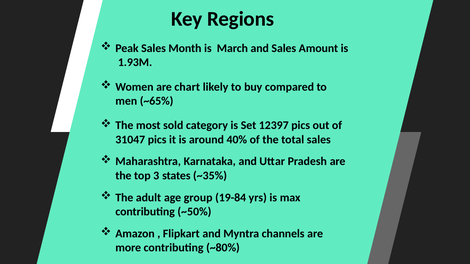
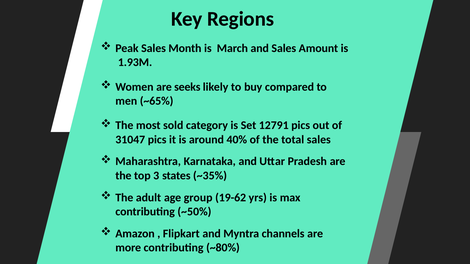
chart: chart -> seeks
12397: 12397 -> 12791
19-84: 19-84 -> 19-62
